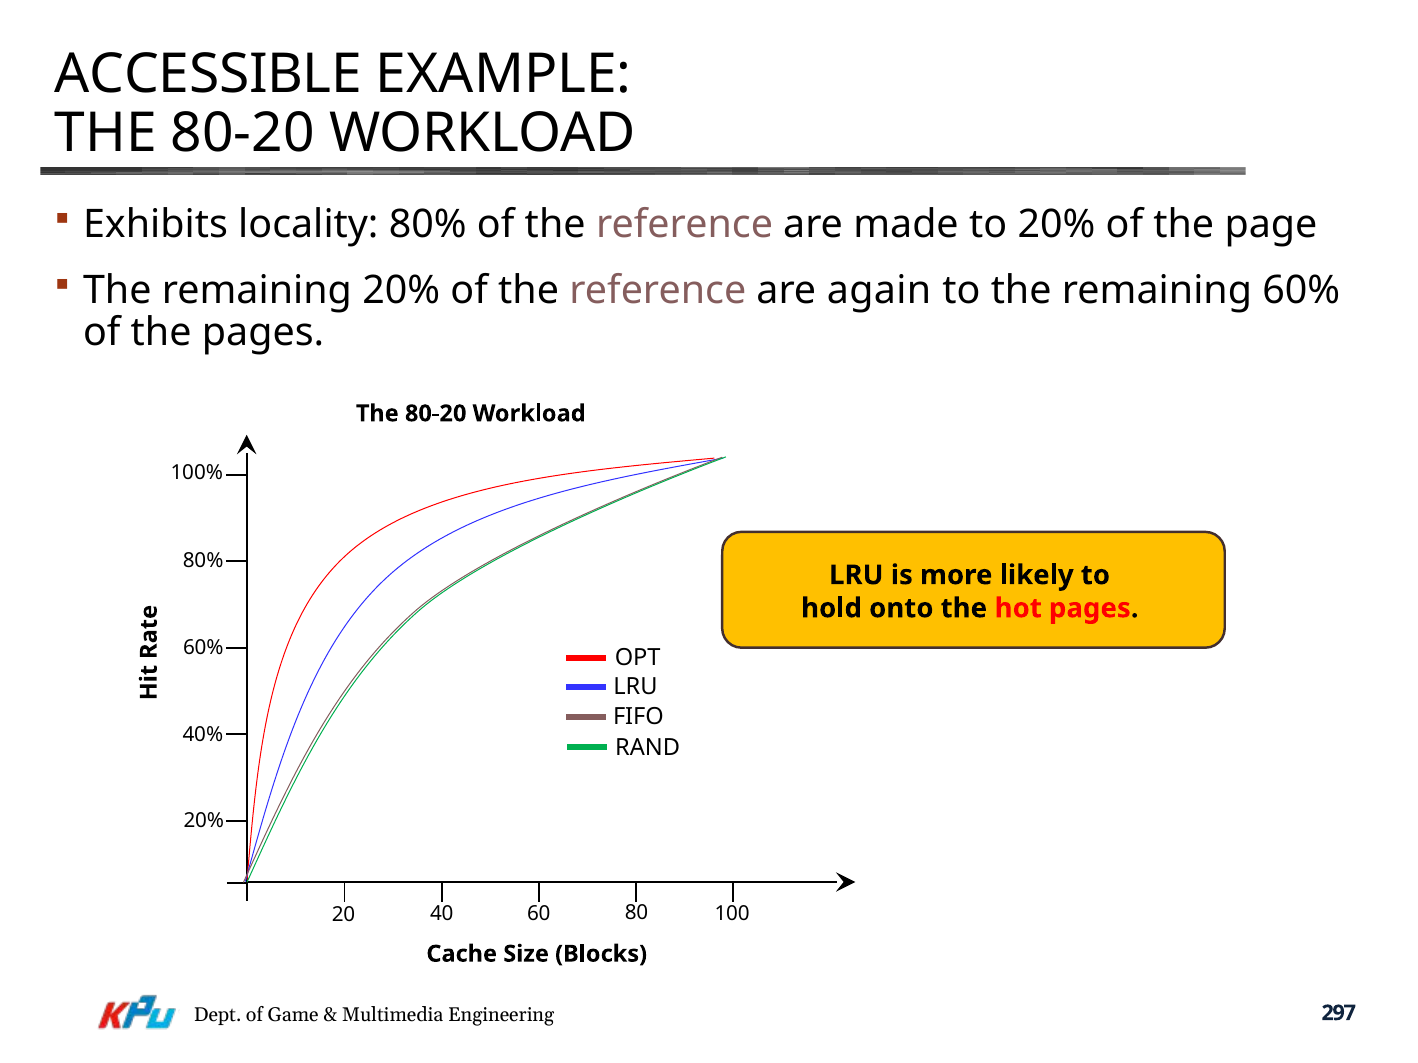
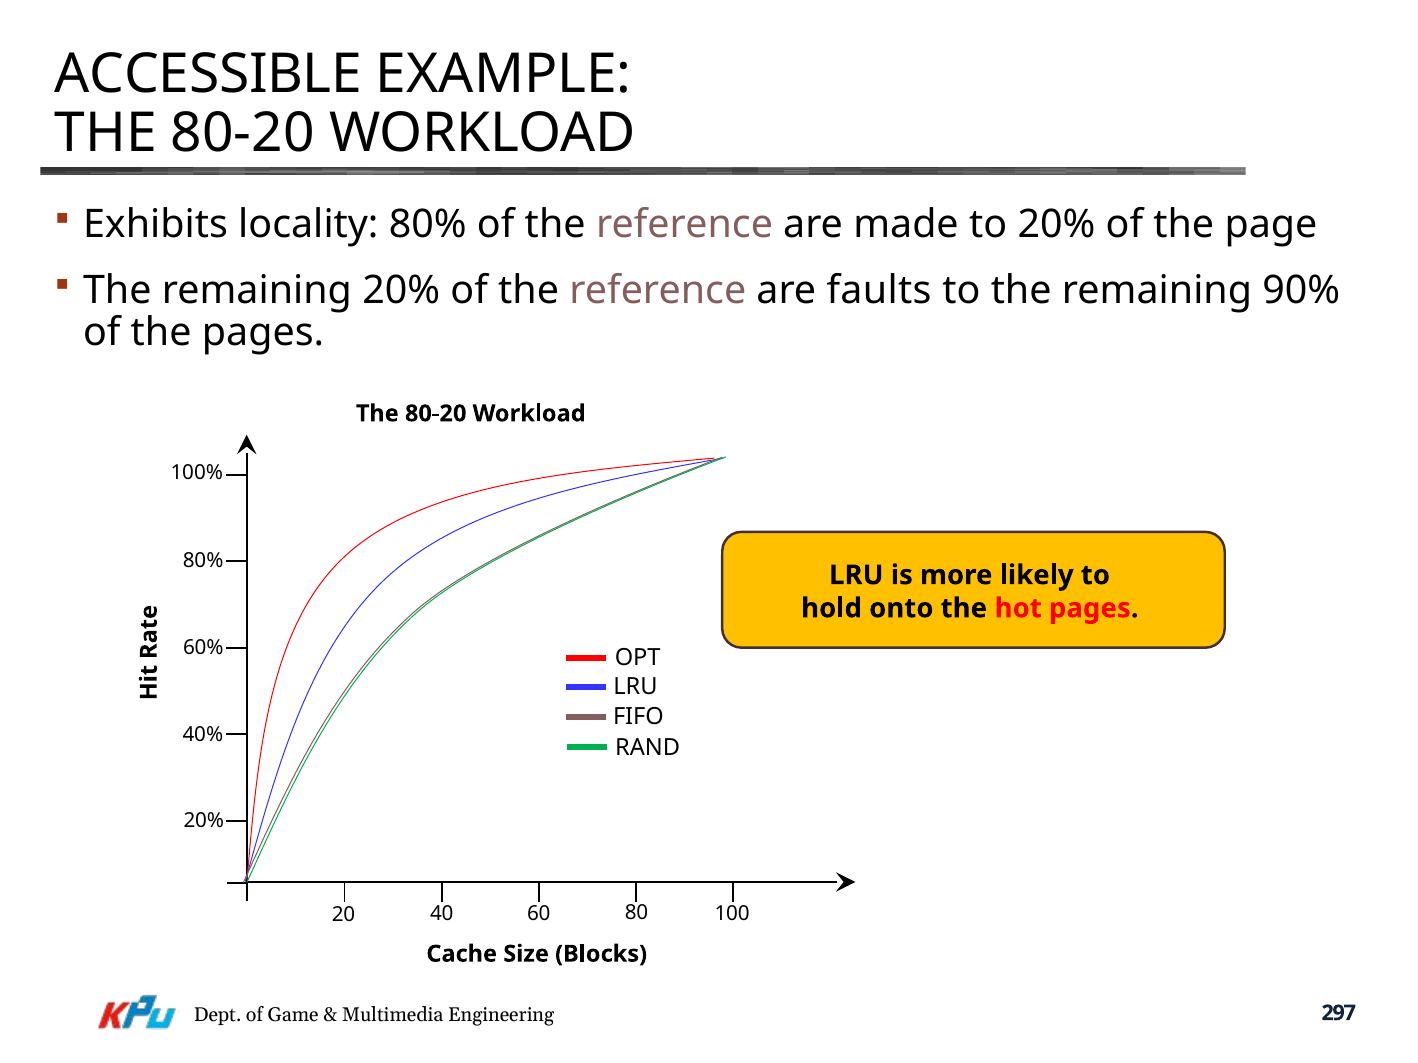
again: again -> faults
remaining 60%: 60% -> 90%
